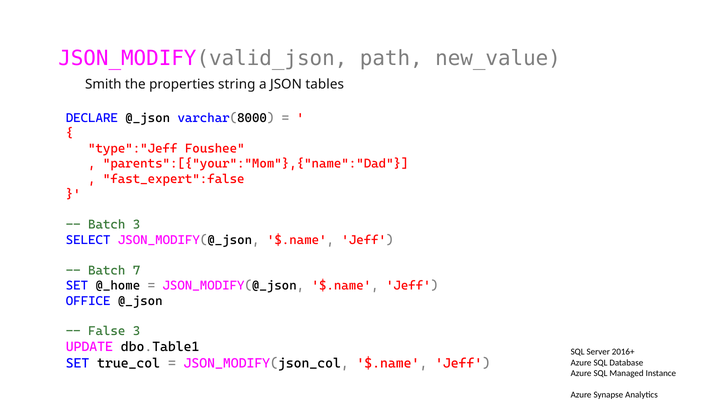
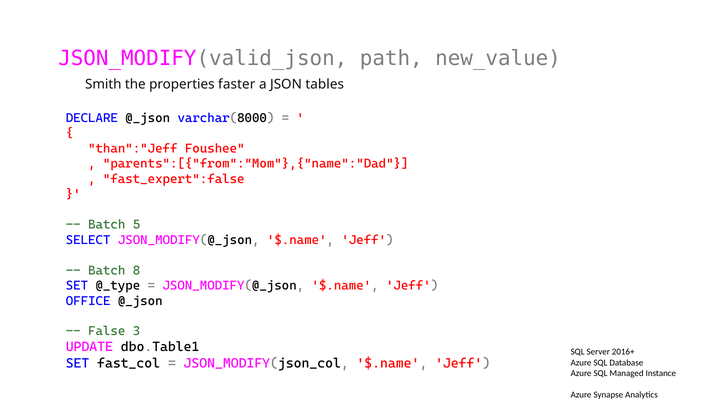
string: string -> faster
type":"Jeff: type":"Jeff -> than":"Jeff
parents":[{"your":"Mom"},{"name":"Dad: parents":[{"your":"Mom"},{"name":"Dad -> parents":[{"from":"Mom"},{"name":"Dad
Batch 3: 3 -> 5
7: 7 -> 8
@_home: @_home -> @_type
true_col: true_col -> fast_col
